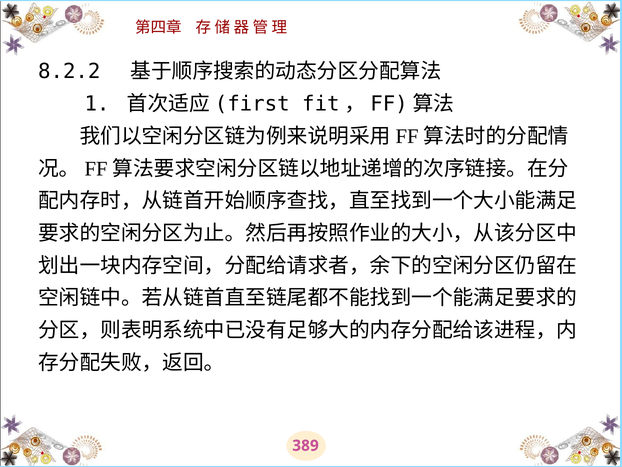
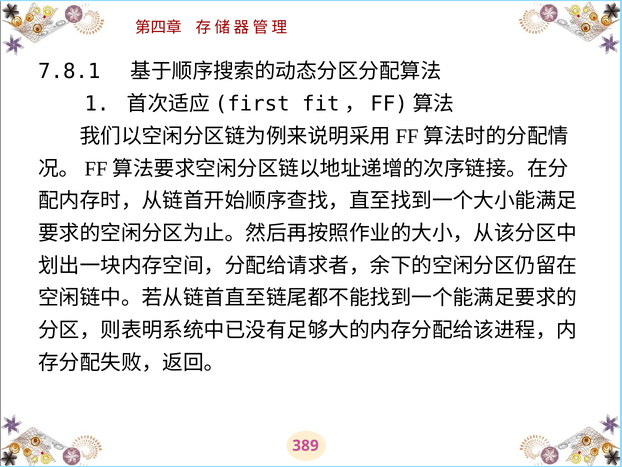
8.2.2: 8.2.2 -> 7.8.1
